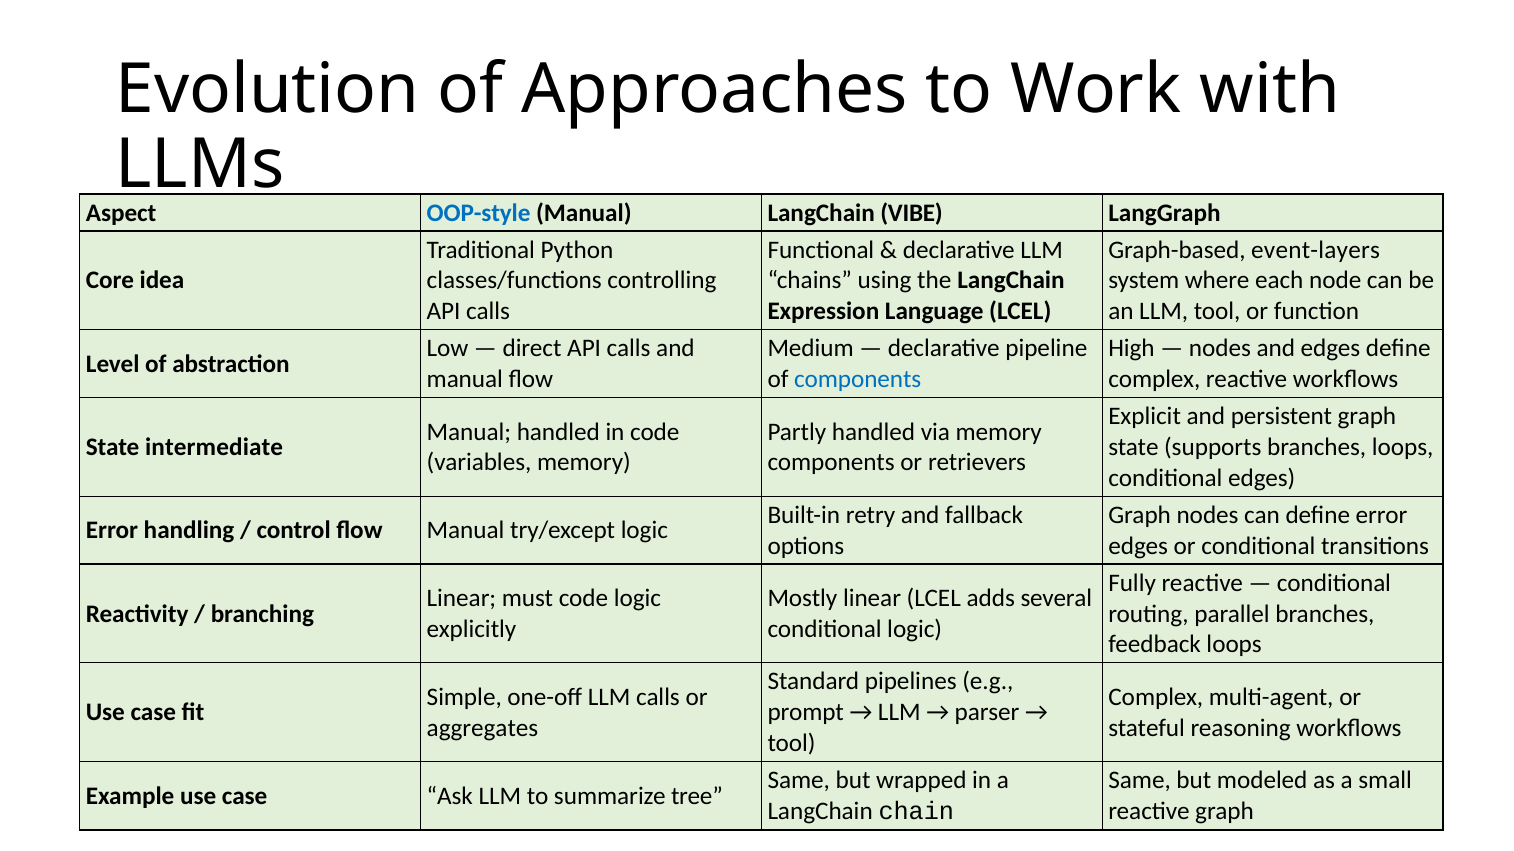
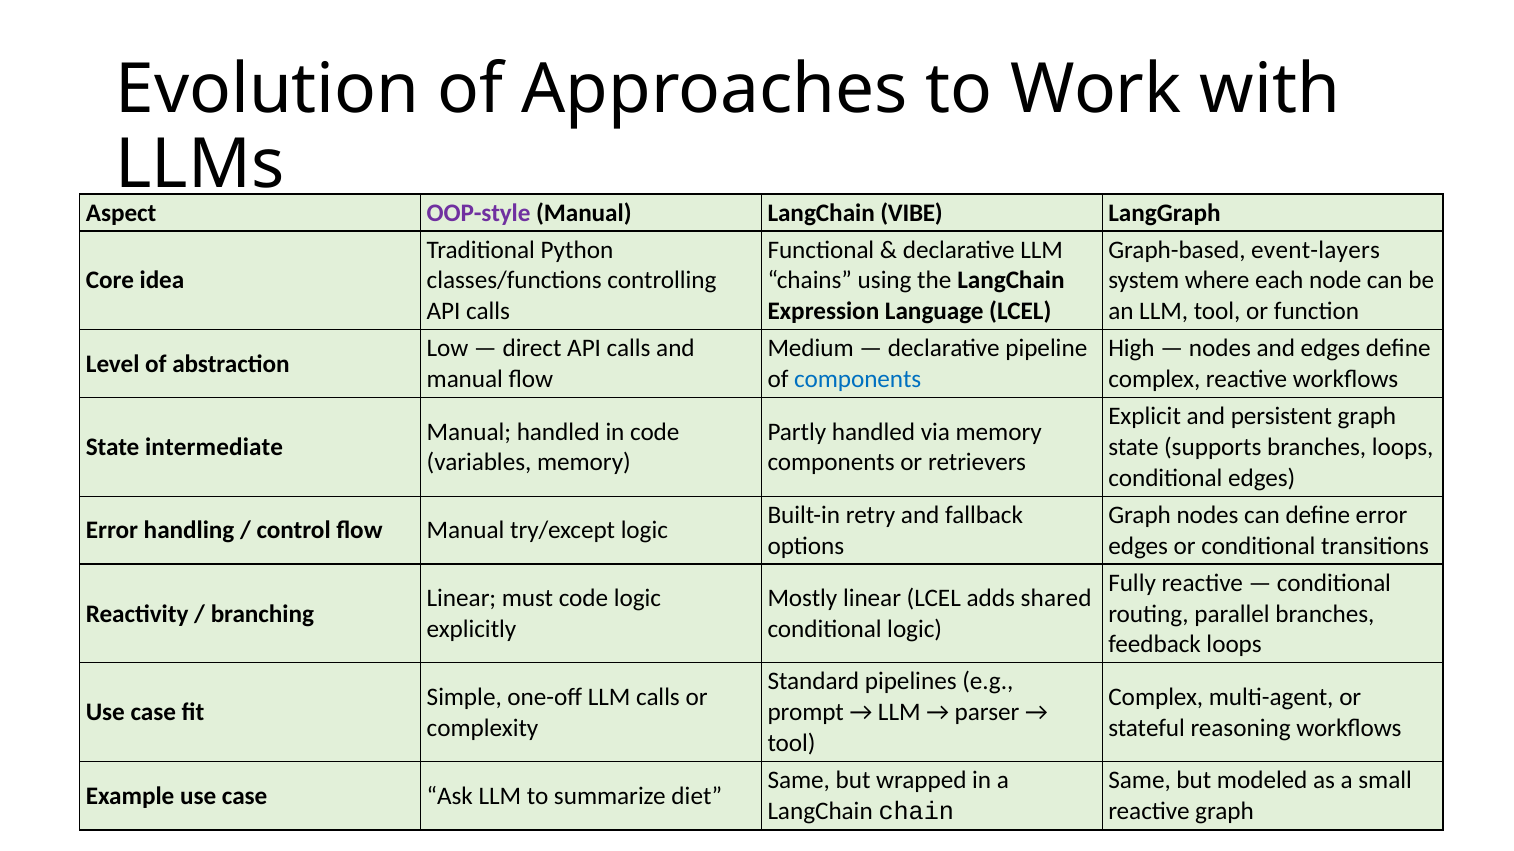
OOP-style colour: blue -> purple
several: several -> shared
aggregates: aggregates -> complexity
tree: tree -> diet
